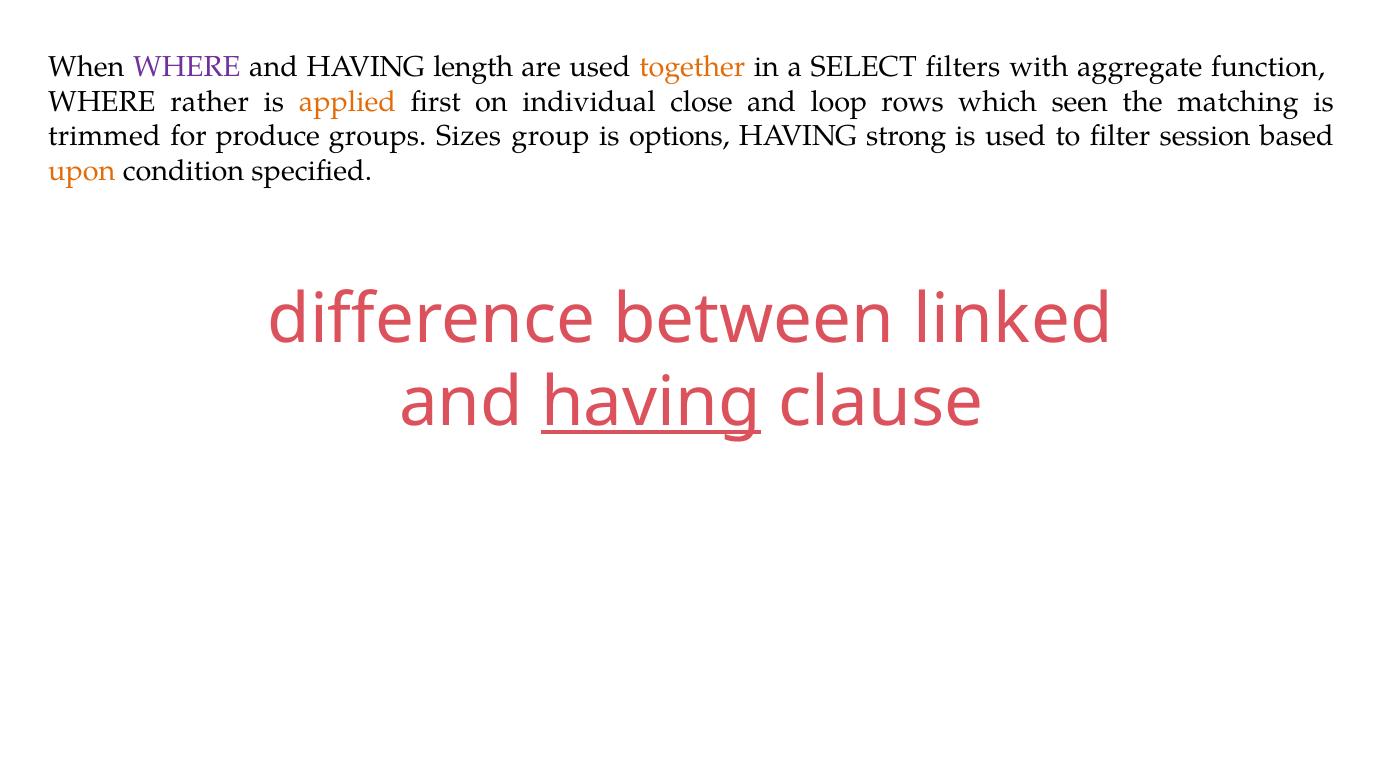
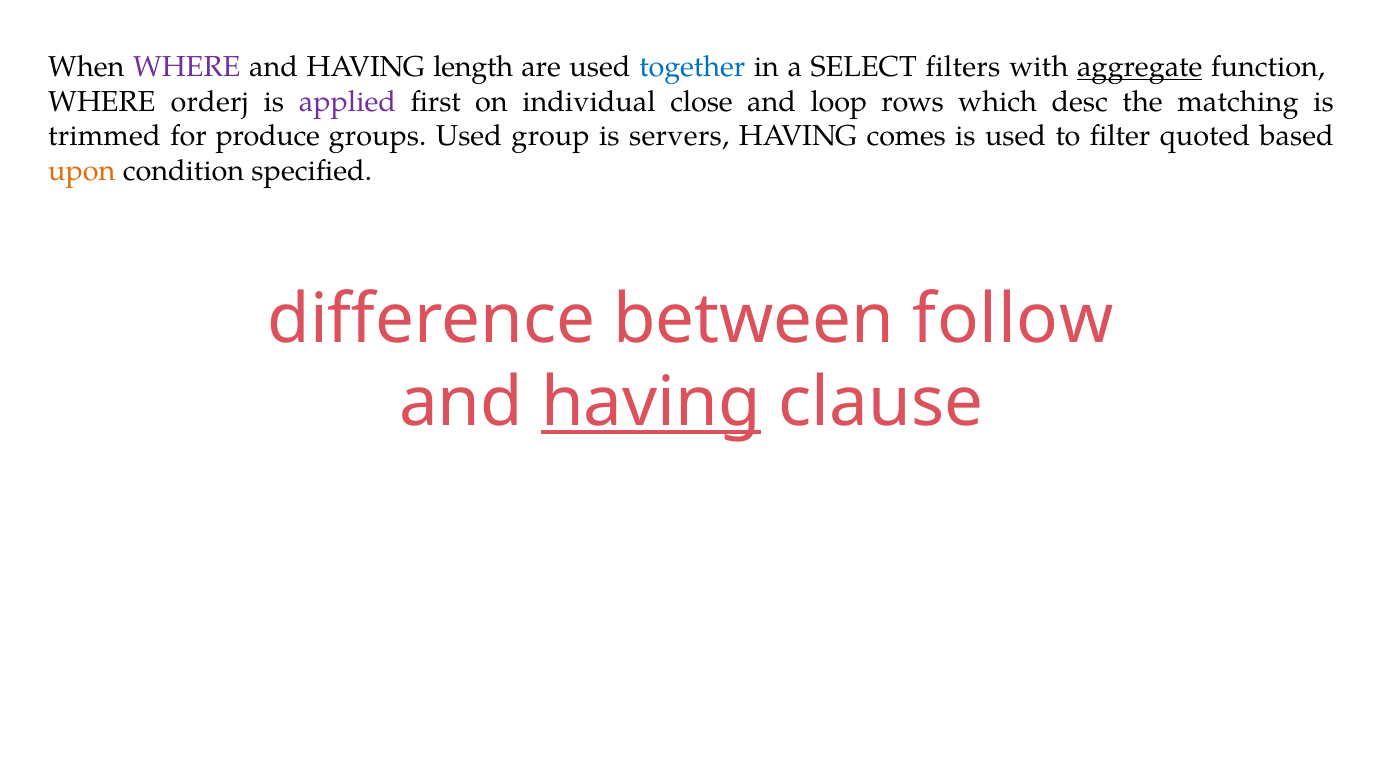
together colour: orange -> blue
aggregate underline: none -> present
rather: rather -> orderj
applied colour: orange -> purple
seen: seen -> desc
groups Sizes: Sizes -> Used
options: options -> servers
strong: strong -> comes
session: session -> quoted
linked: linked -> follow
